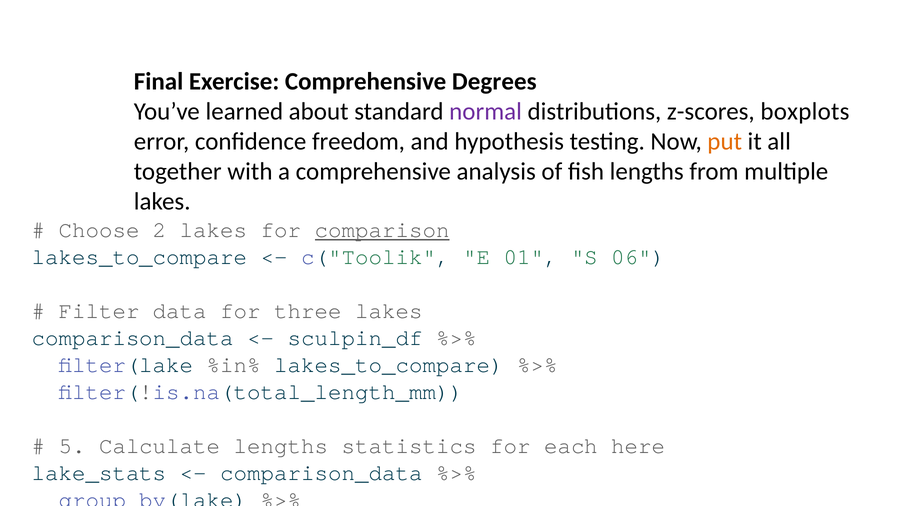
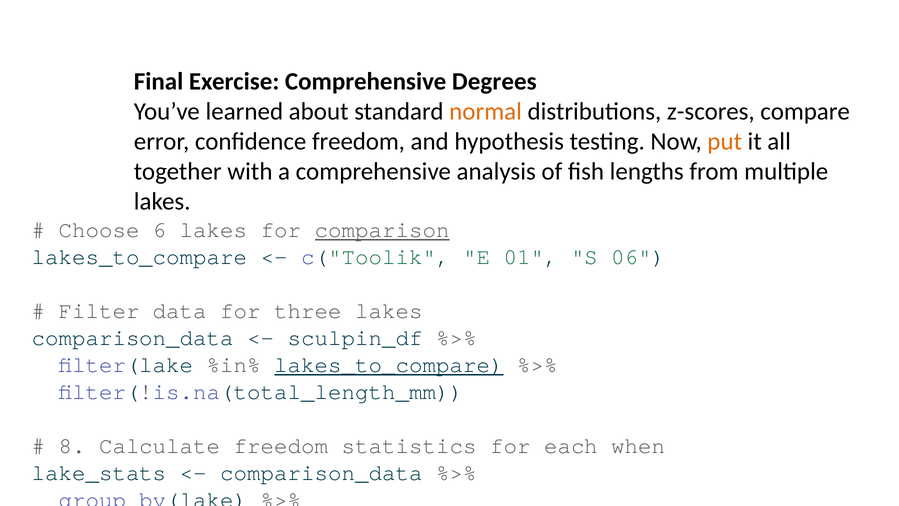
normal colour: purple -> orange
z-scores boxplots: boxplots -> compare
Choose 2: 2 -> 6
lakes_to_compare at (389, 365) underline: none -> present
5: 5 -> 8
Calculate lengths: lengths -> freedom
here: here -> when
